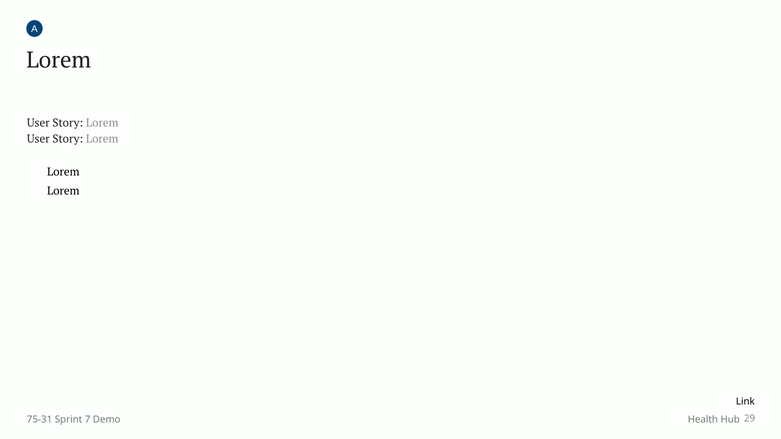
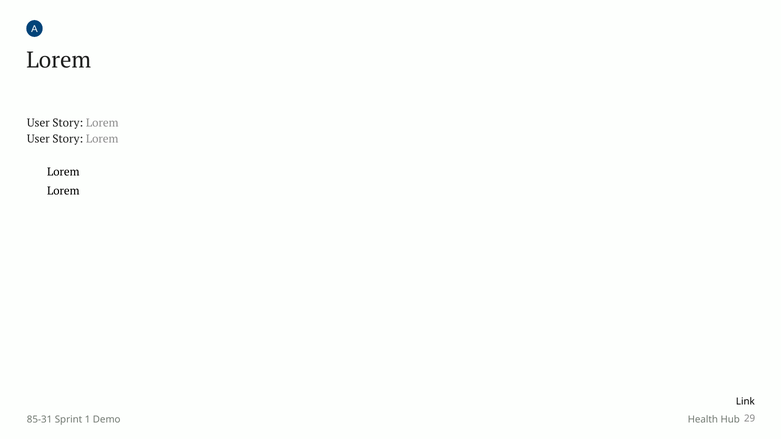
75-31: 75-31 -> 85-31
7: 7 -> 1
